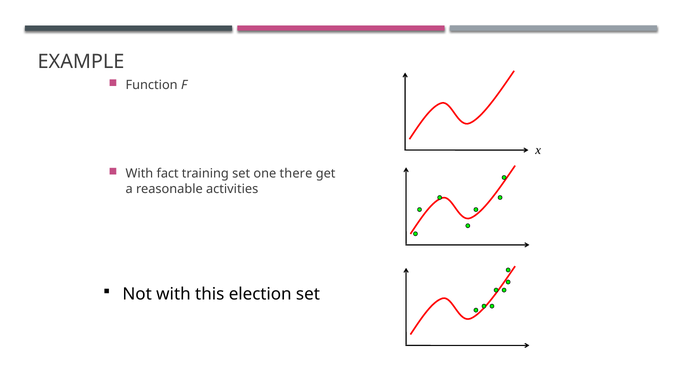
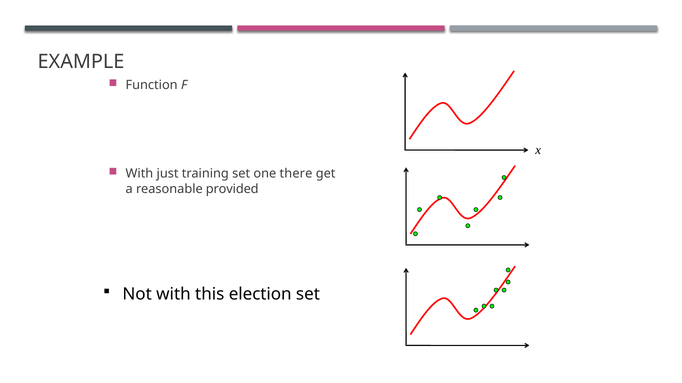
fact: fact -> just
activities: activities -> provided
